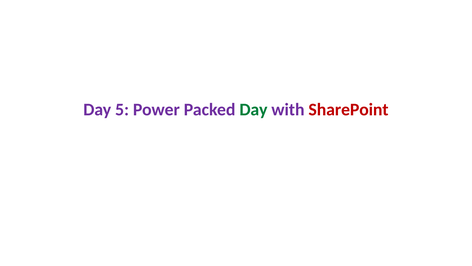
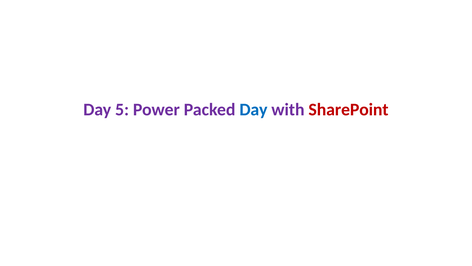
Day at (253, 109) colour: green -> blue
